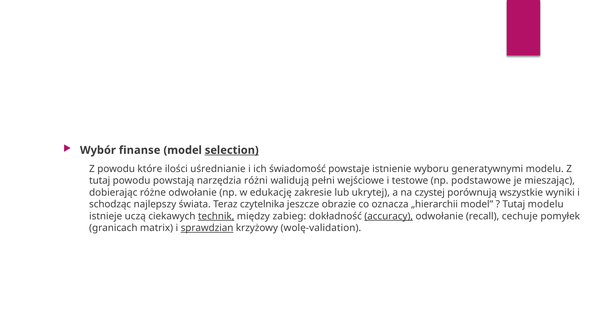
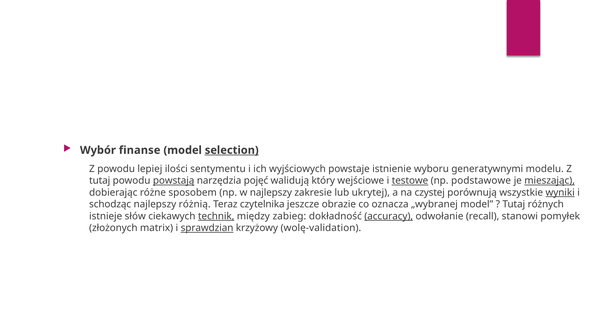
które: które -> lepiej
uśrednianie: uśrednianie -> sentymentu
świadomość: świadomość -> wyjściowych
powstają underline: none -> present
różni: różni -> pojęć
pełni: pełni -> który
testowe underline: none -> present
mieszając underline: none -> present
różne odwołanie: odwołanie -> sposobem
w edukację: edukację -> najlepszy
wyniki underline: none -> present
świata: świata -> różnią
„hierarchii: „hierarchii -> „wybranej
Tutaj modelu: modelu -> różnych
uczą: uczą -> słów
cechuje: cechuje -> stanowi
granicach: granicach -> złożonych
